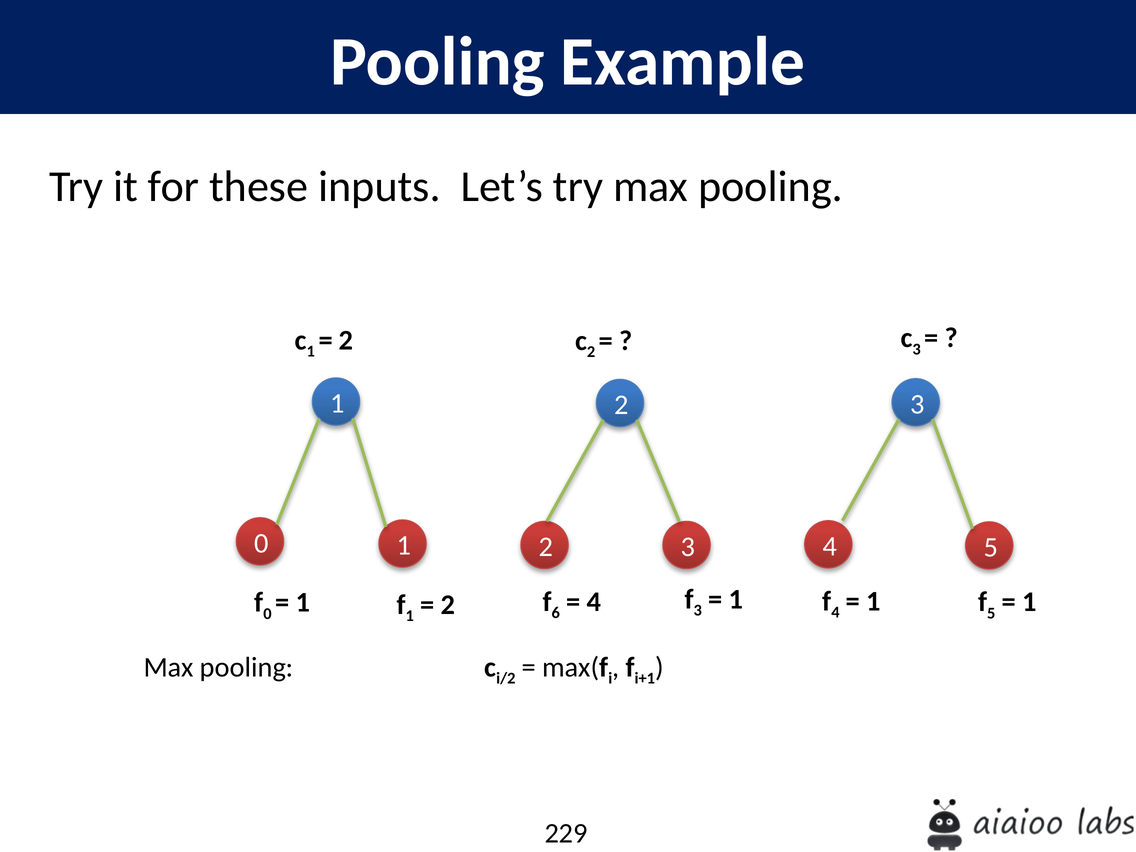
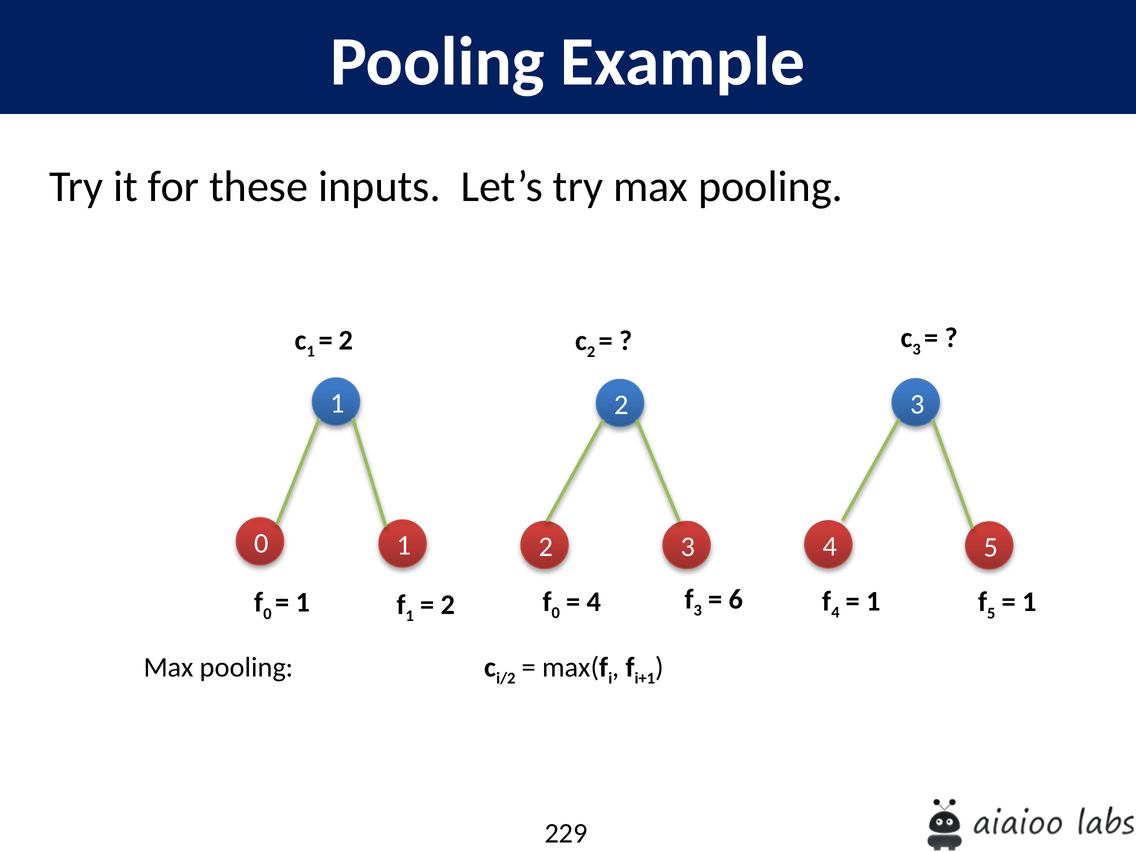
6 at (556, 613): 6 -> 0
1 at (736, 599): 1 -> 6
